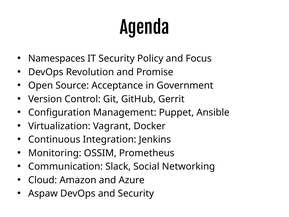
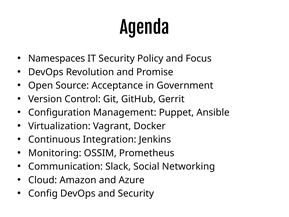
Aspaw: Aspaw -> Config
